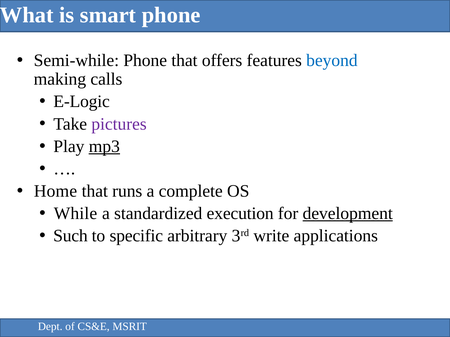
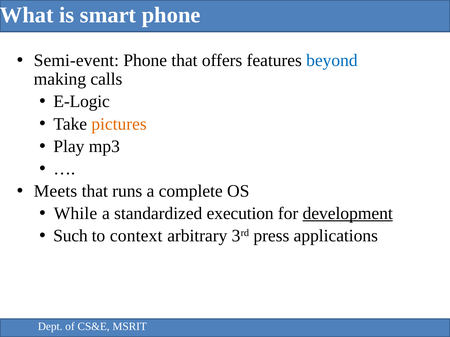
Semi-while: Semi-while -> Semi-event
pictures colour: purple -> orange
mp3 underline: present -> none
Home: Home -> Meets
specific: specific -> context
write: write -> press
